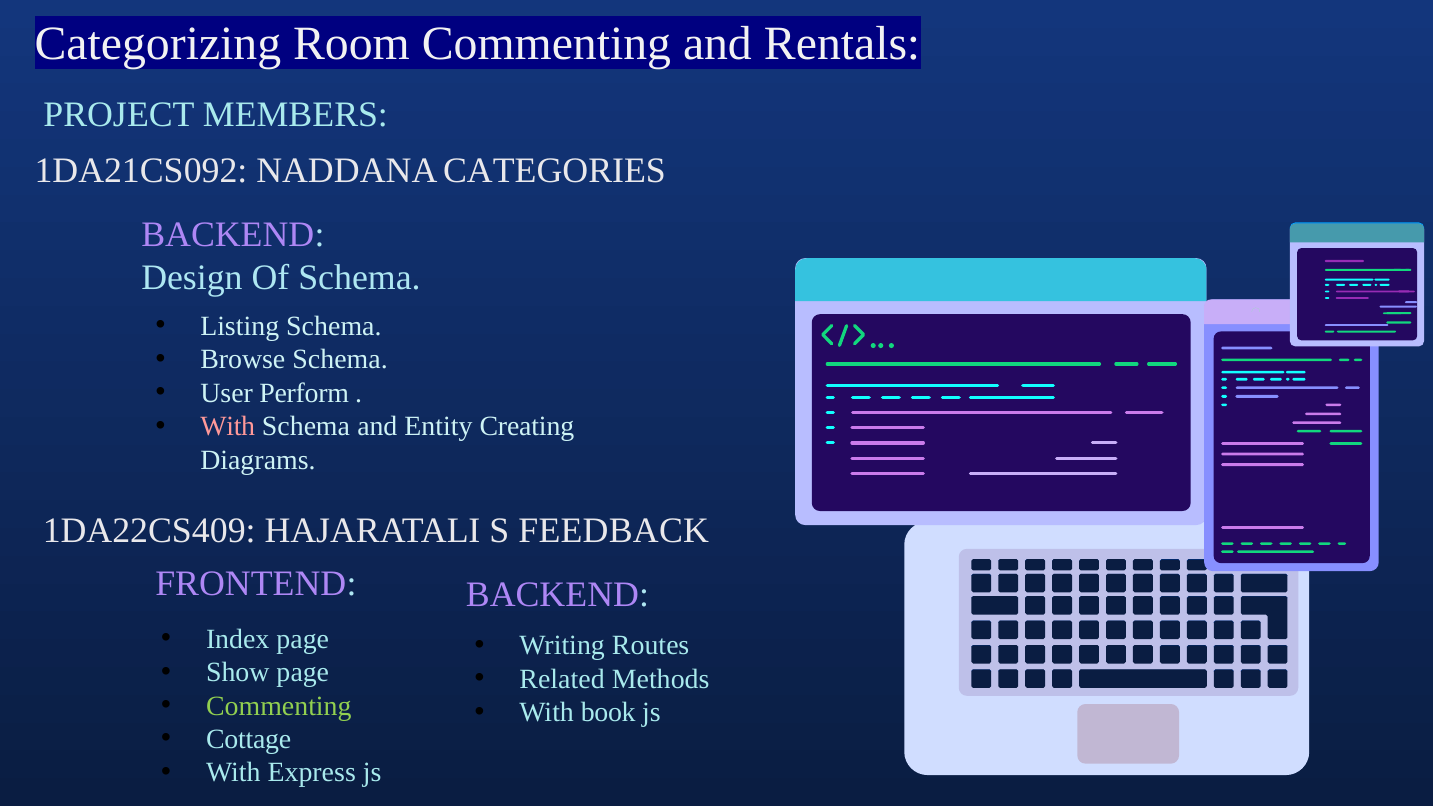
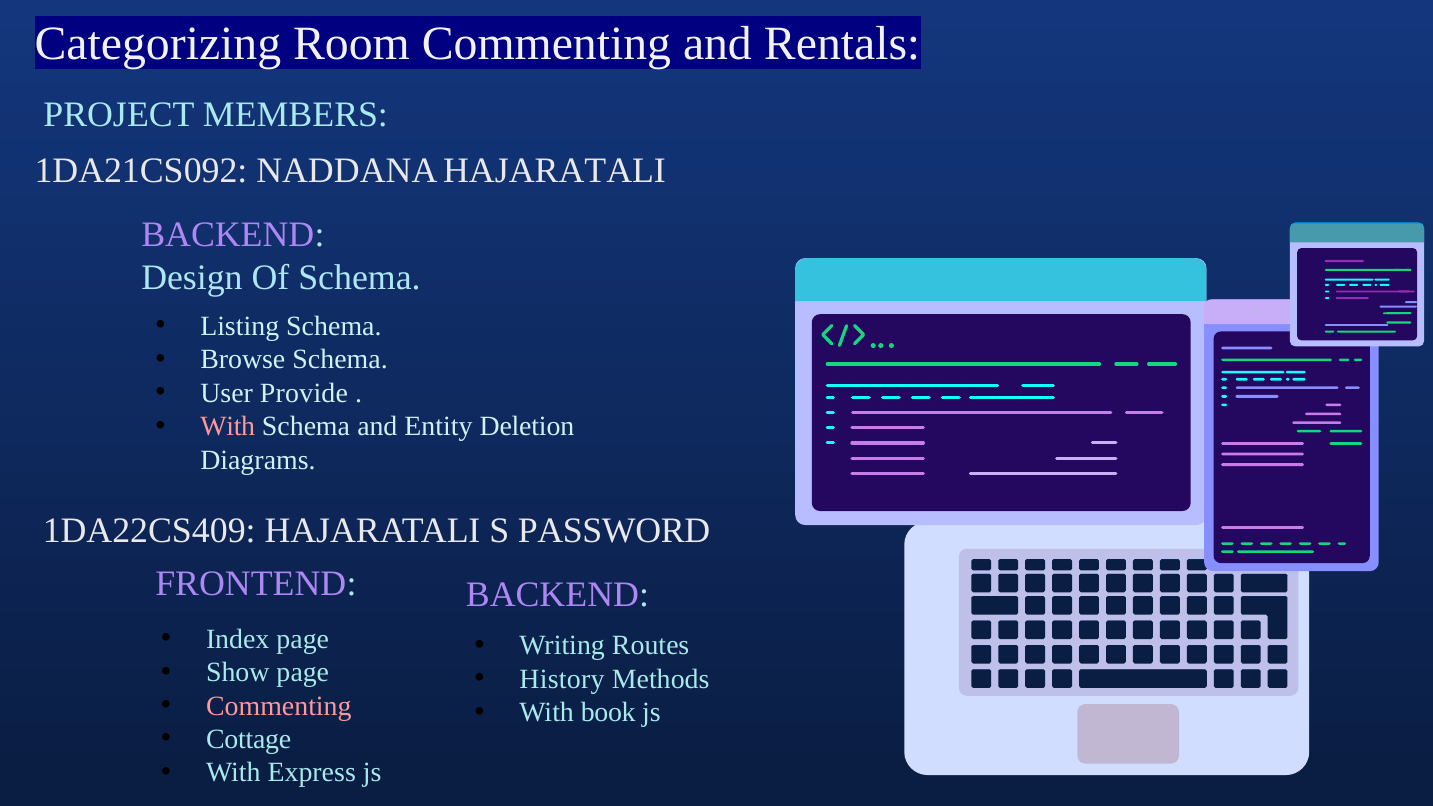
NADDANA CATEGORIES: CATEGORIES -> HAJARATALI
Perform: Perform -> Provide
Creating: Creating -> Deletion
FEEDBACK: FEEDBACK -> PASSWORD
Related: Related -> History
Commenting at (279, 706) colour: light green -> pink
